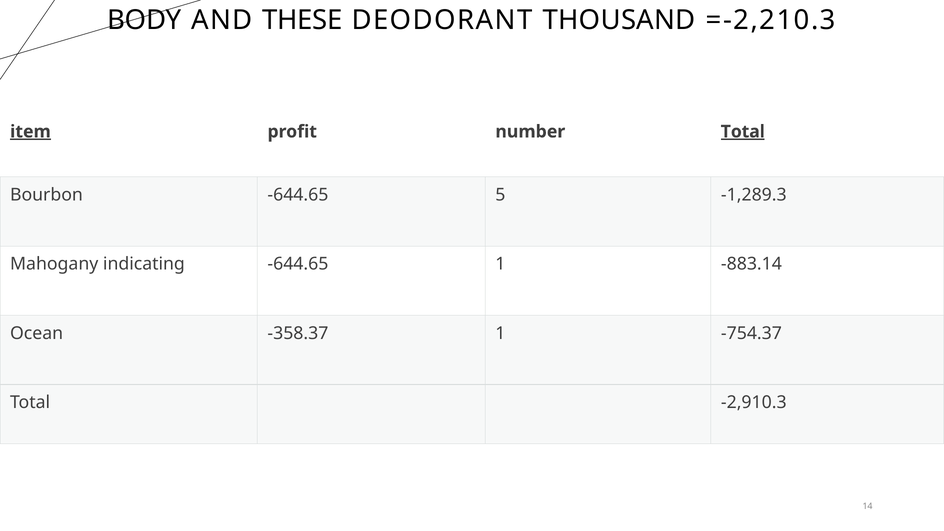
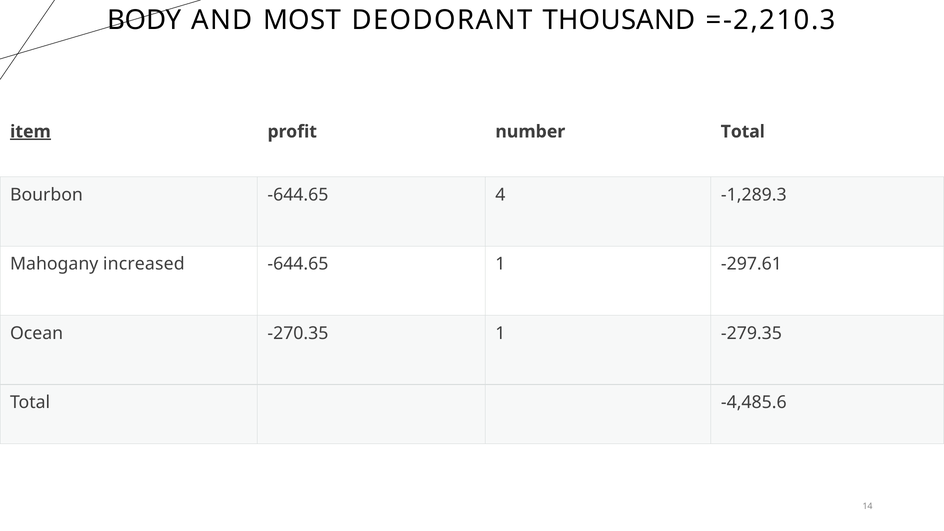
THESE: THESE -> MOST
Total at (743, 132) underline: present -> none
5: 5 -> 4
indicating: indicating -> increased
-883.14: -883.14 -> -297.61
-358.37: -358.37 -> -270.35
-754.37: -754.37 -> -279.35
-2,910.3: -2,910.3 -> -4,485.6
